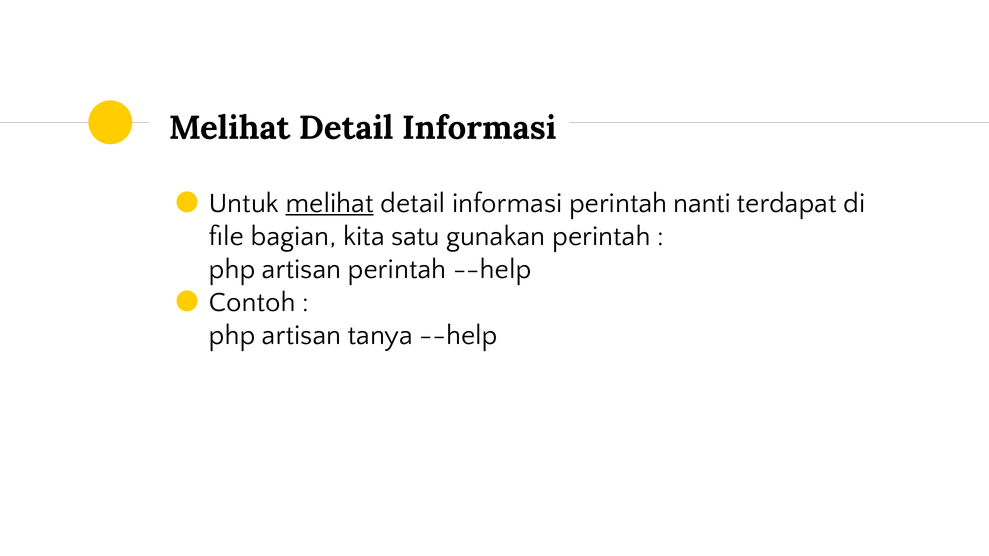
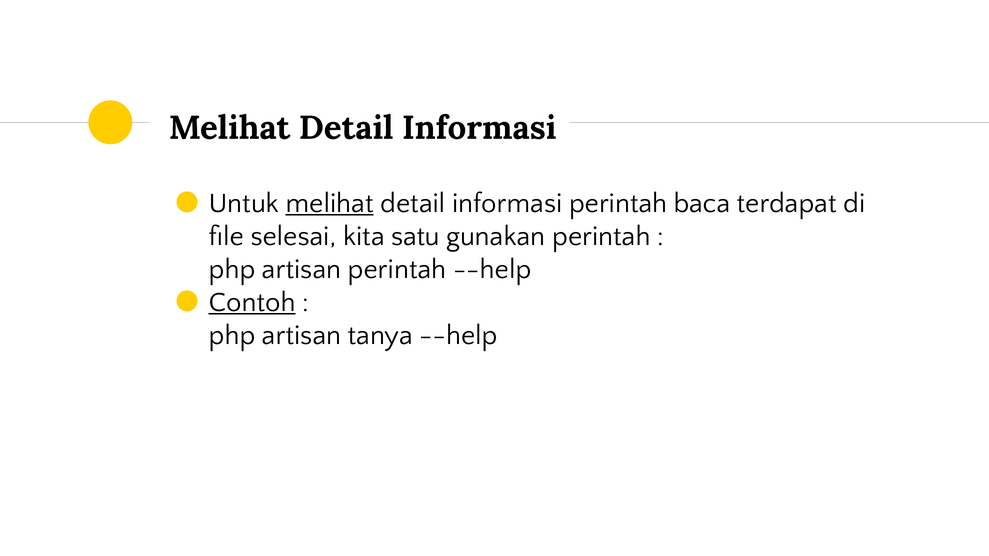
nanti: nanti -> baca
bagian: bagian -> selesai
Contoh underline: none -> present
